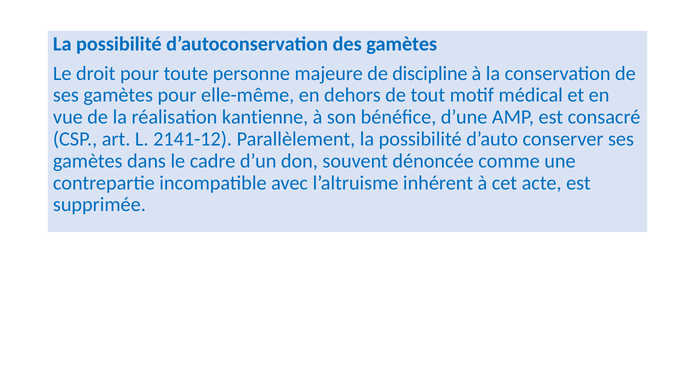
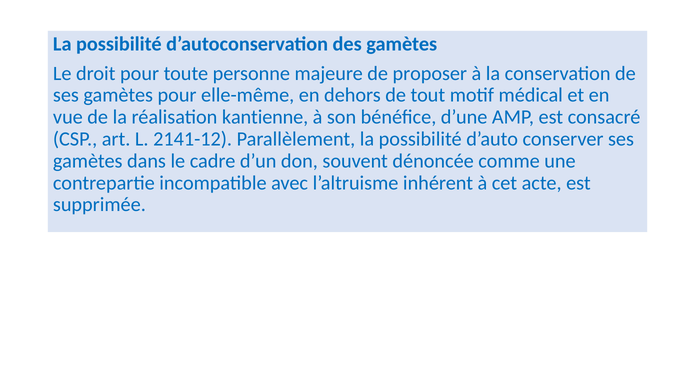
discipline: discipline -> proposer
